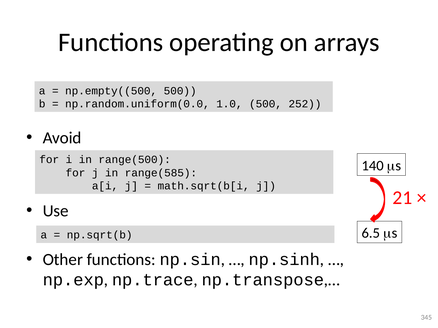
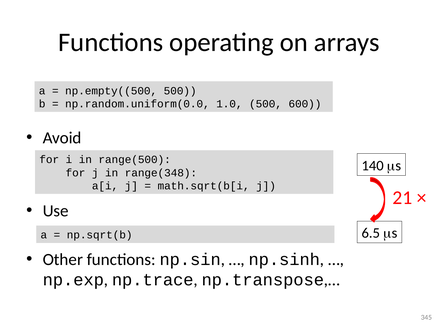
252: 252 -> 600
range(585: range(585 -> range(348
